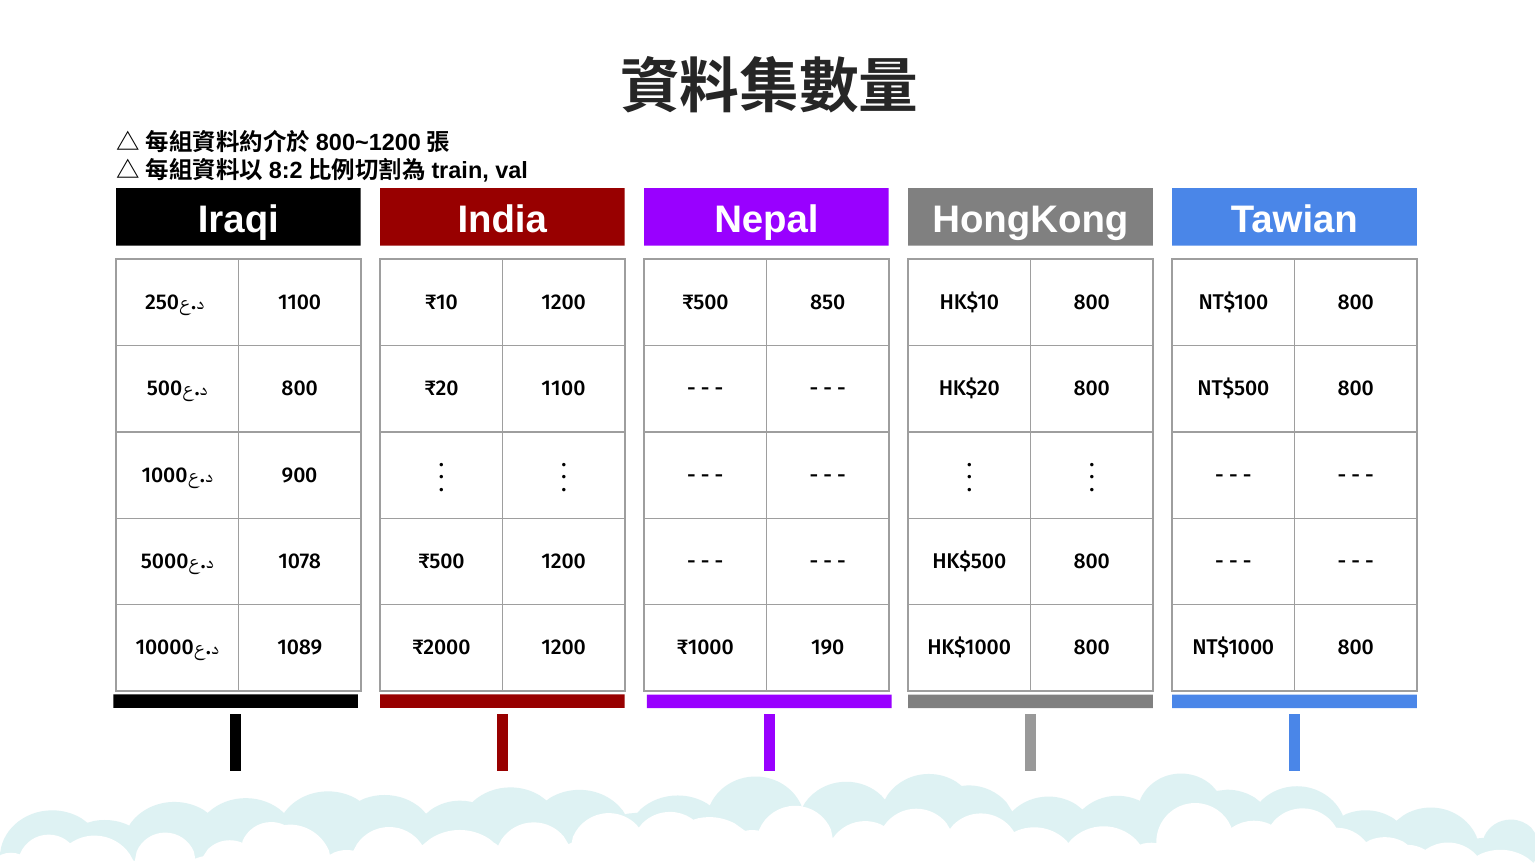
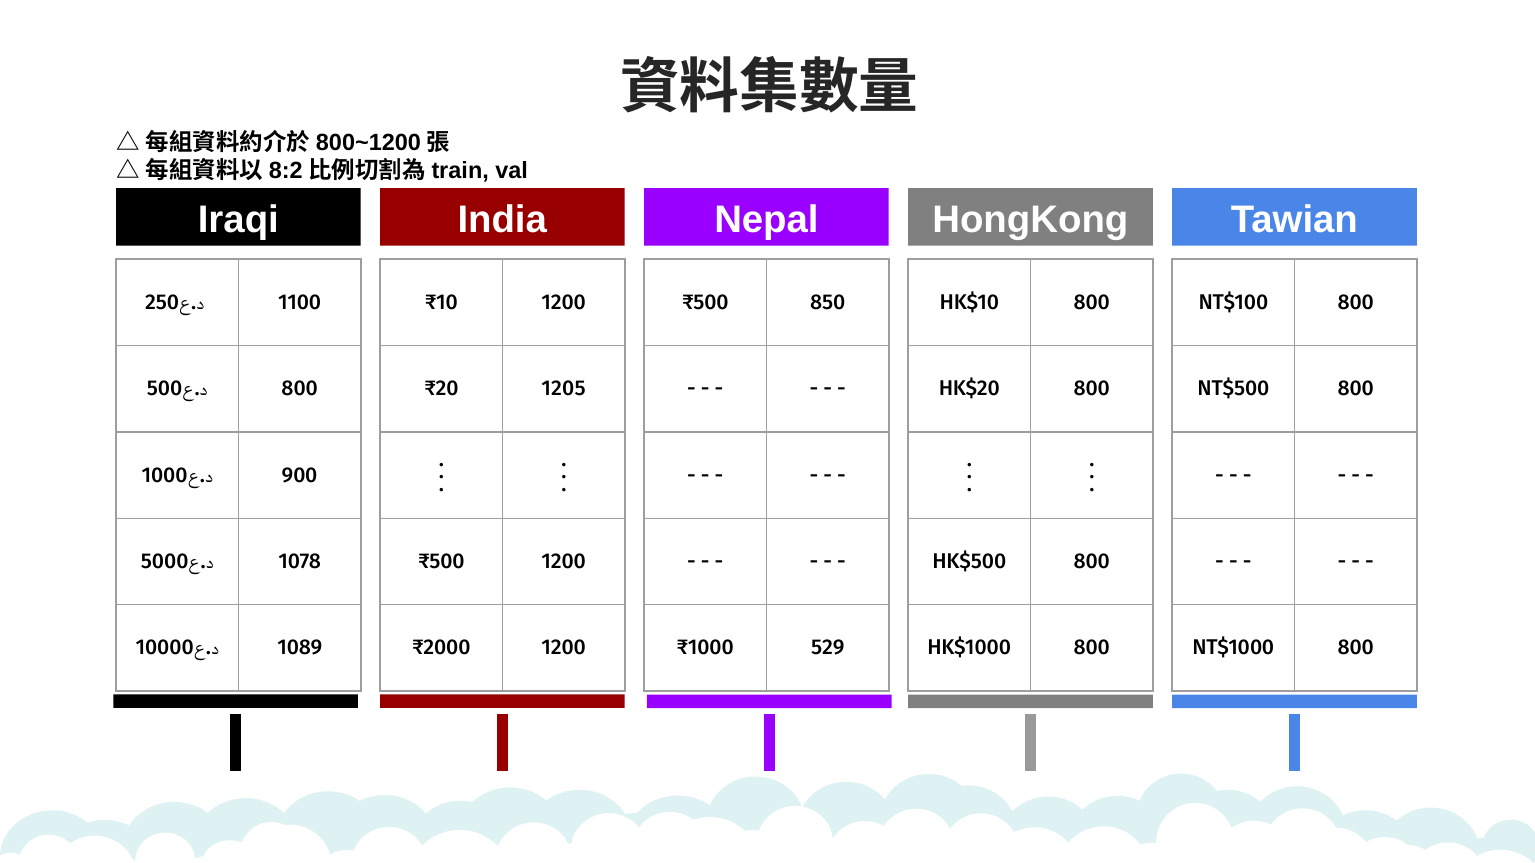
₹20 1100: 1100 -> 1205
190: 190 -> 529
